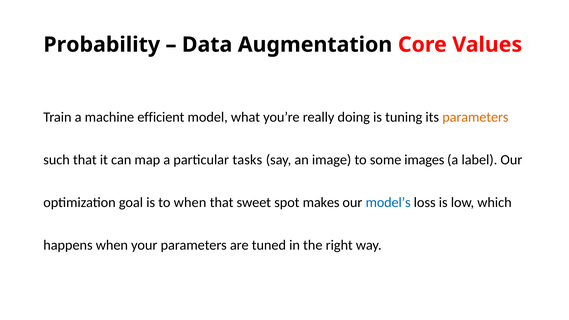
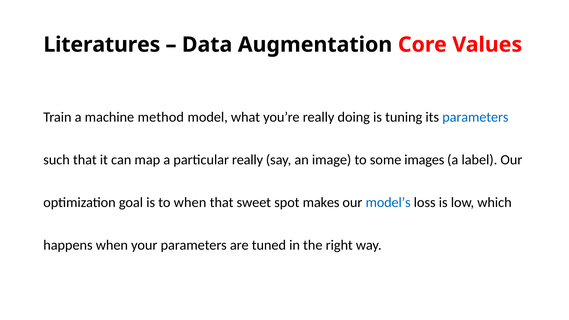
Probability: Probability -> Literatures
efficient: efficient -> method
parameters at (475, 117) colour: orange -> blue
particular tasks: tasks -> really
